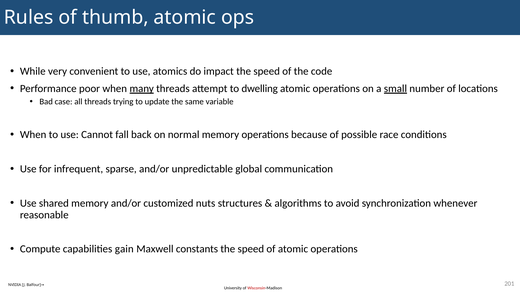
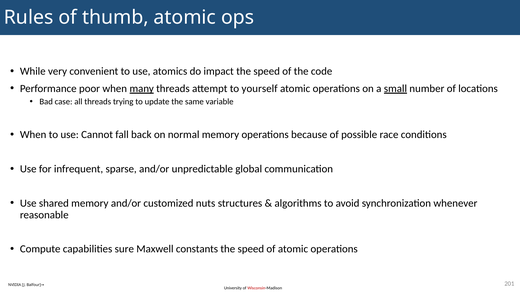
dwelling: dwelling -> yourself
gain: gain -> sure
